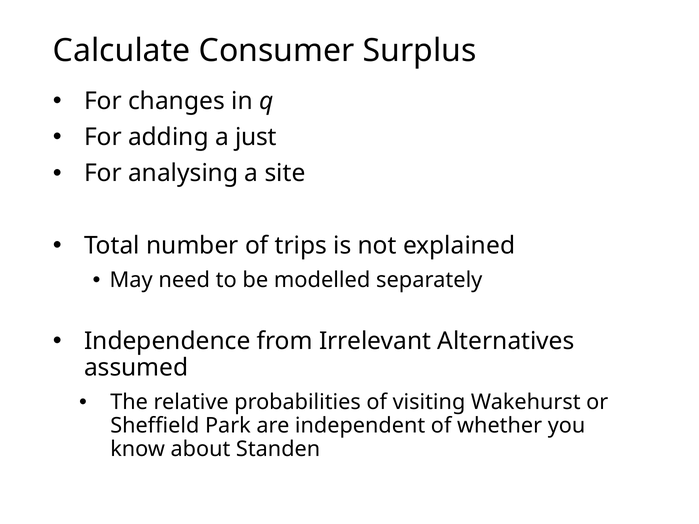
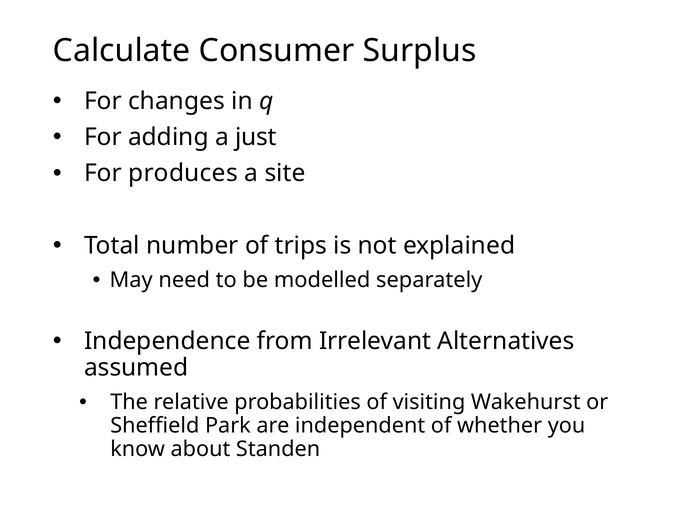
analysing: analysing -> produces
